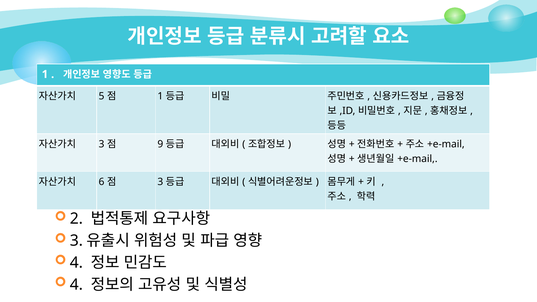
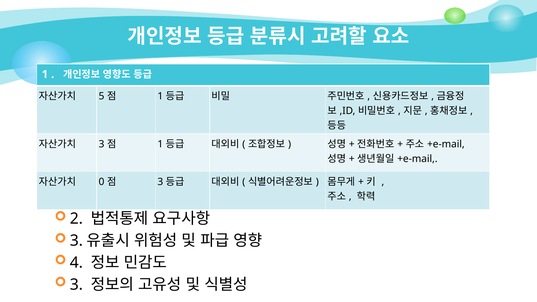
9 at (160, 144): 9 -> 1
6: 6 -> 0
4 at (76, 285): 4 -> 3
